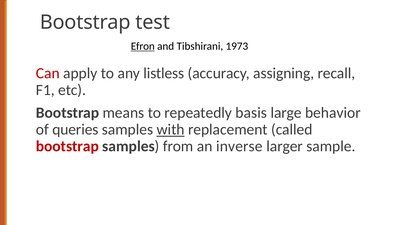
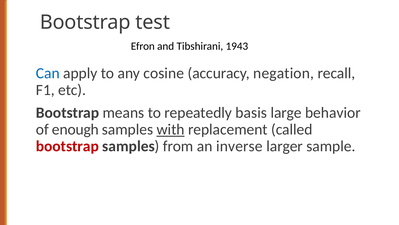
Efron underline: present -> none
1973: 1973 -> 1943
Can colour: red -> blue
listless: listless -> cosine
assigning: assigning -> negation
queries: queries -> enough
